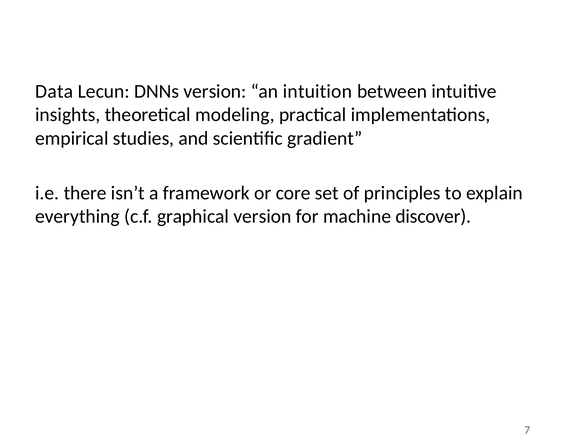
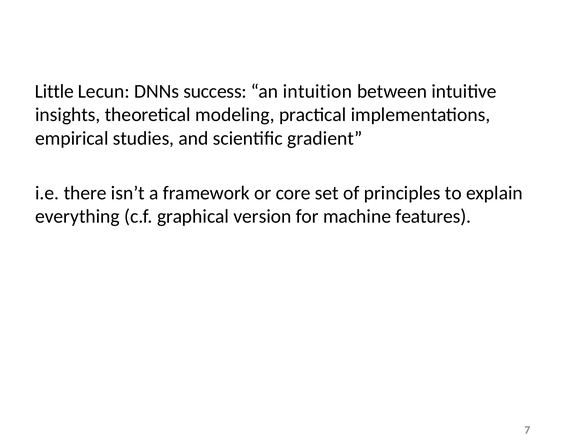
Data: Data -> Little
DNNs version: version -> success
discover: discover -> features
